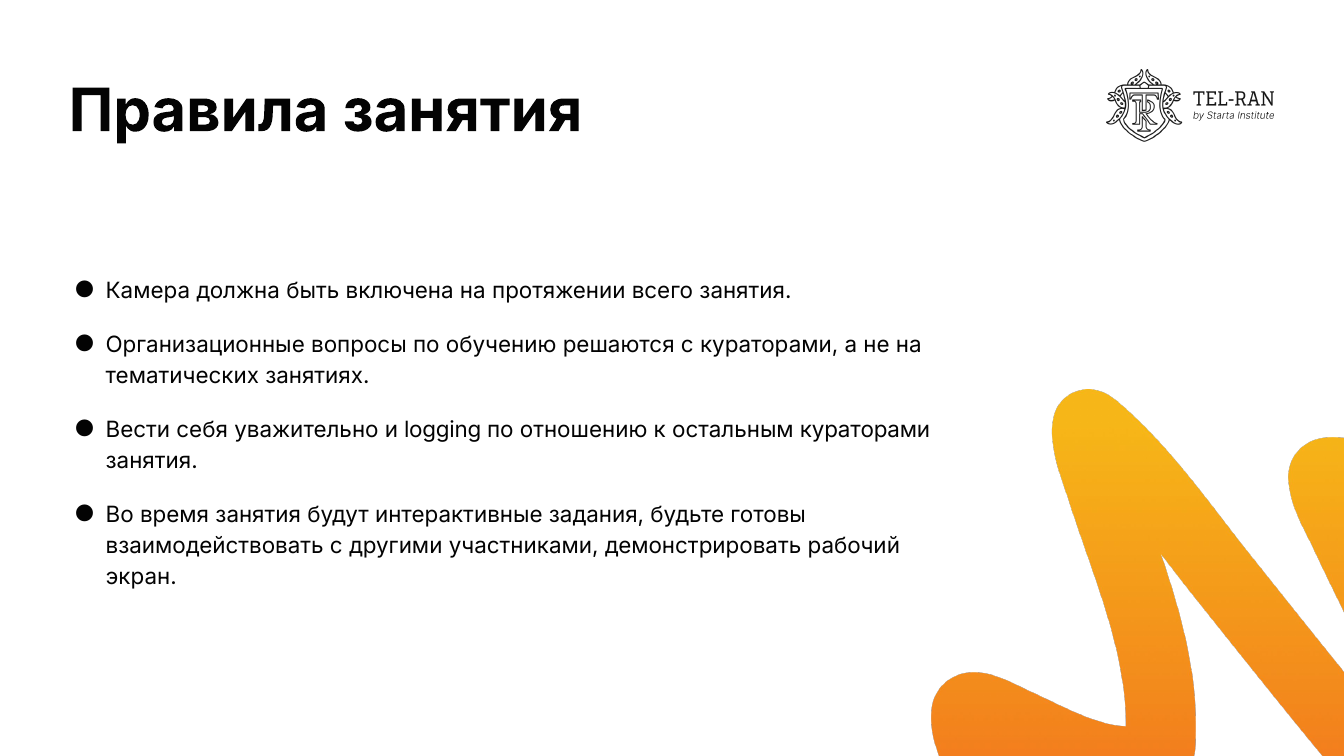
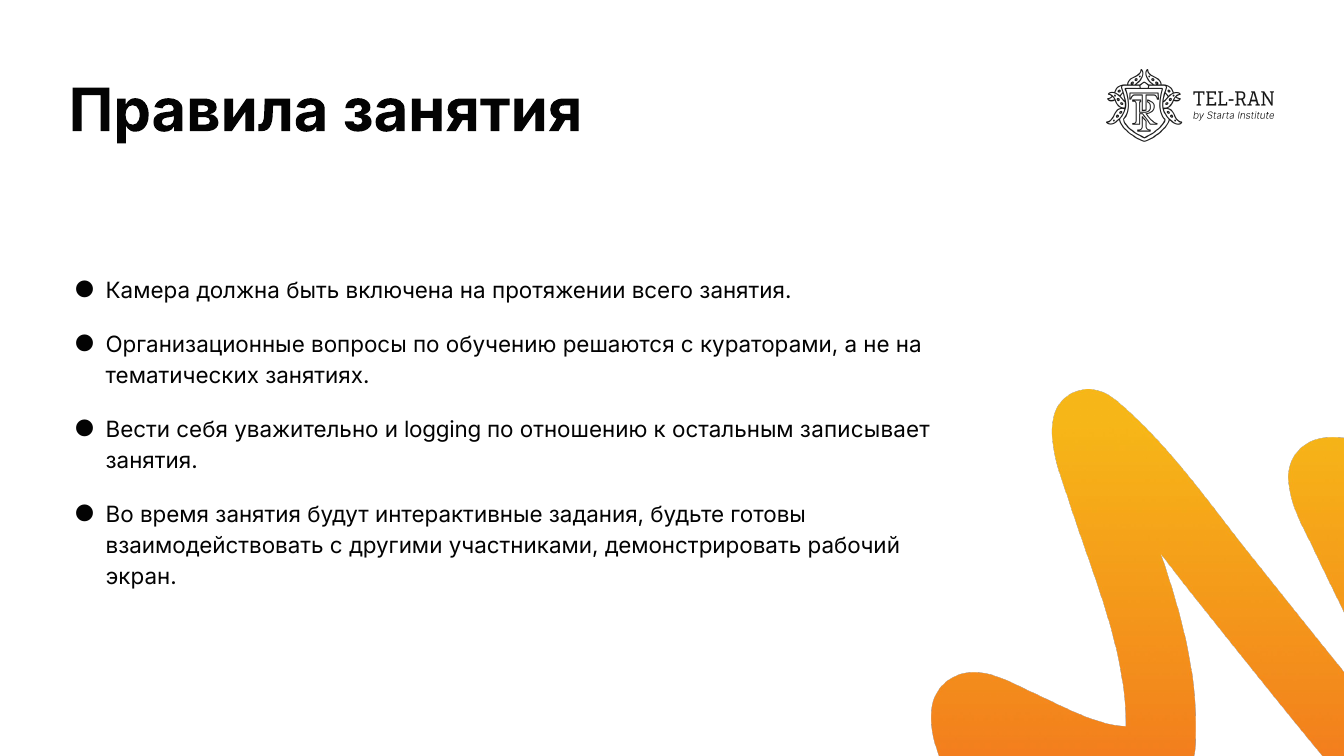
остальным кураторами: кураторами -> записывает
